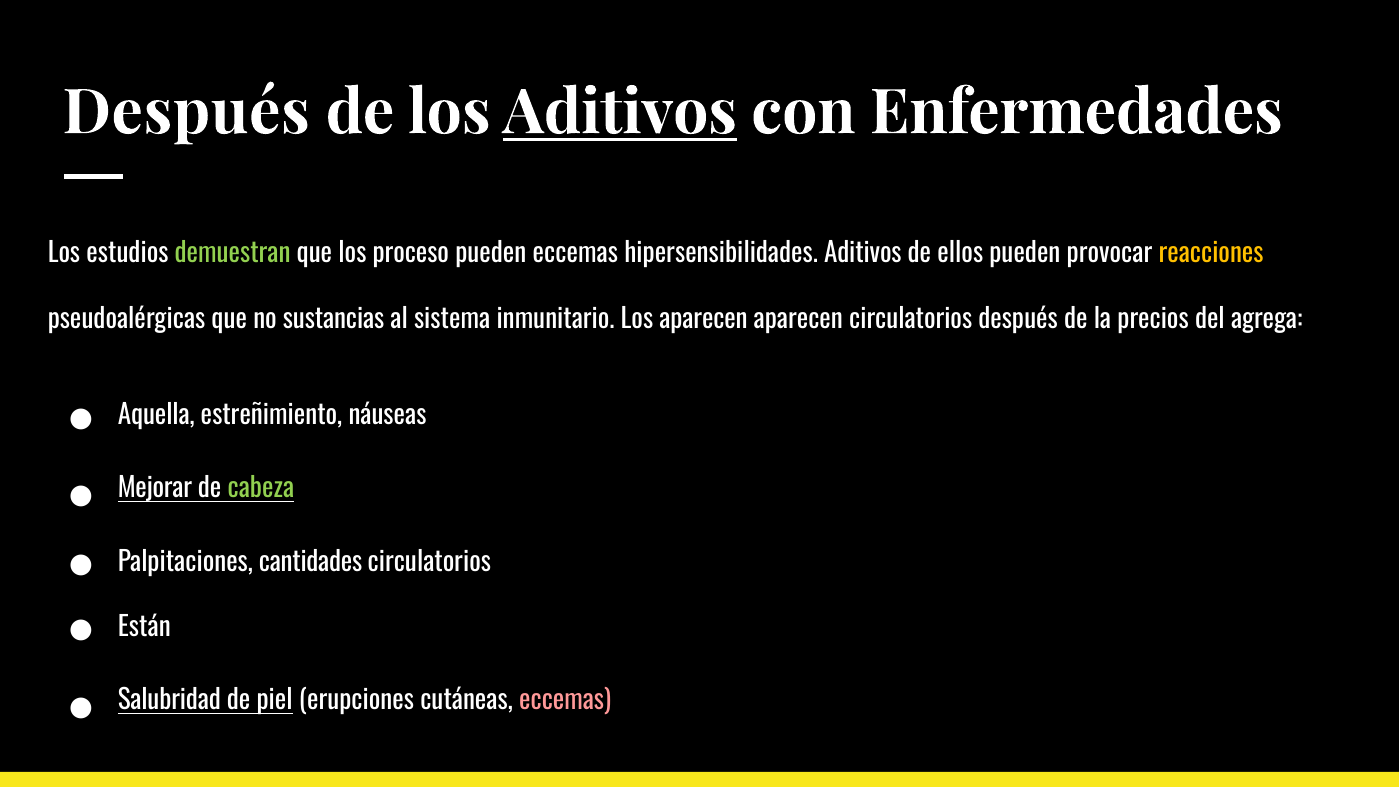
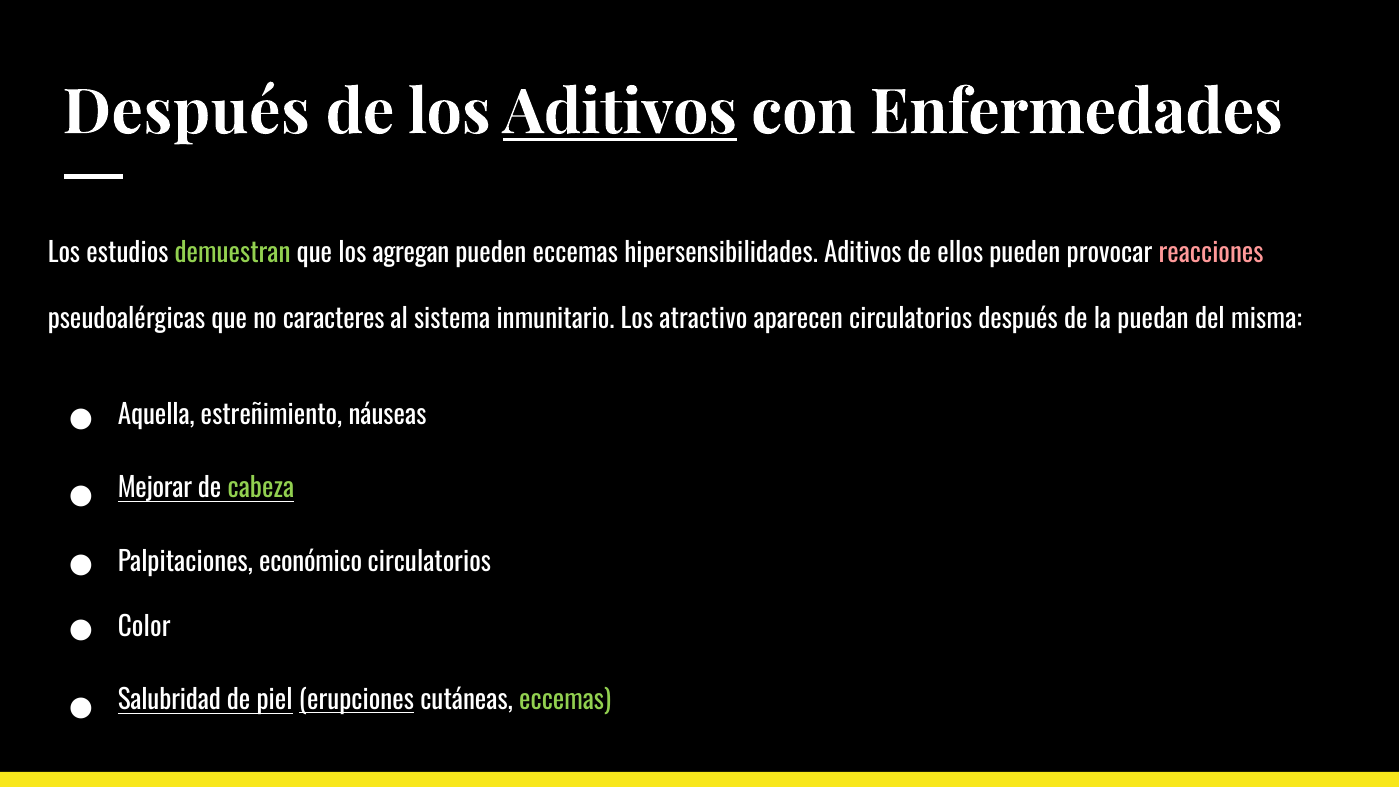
proceso: proceso -> agregan
reacciones colour: yellow -> pink
sustancias: sustancias -> caracteres
Los aparecen: aparecen -> atractivo
precios: precios -> puedan
agrega: agrega -> misma
cantidades: cantidades -> económico
Están: Están -> Color
erupciones underline: none -> present
eccemas at (565, 701) colour: pink -> light green
